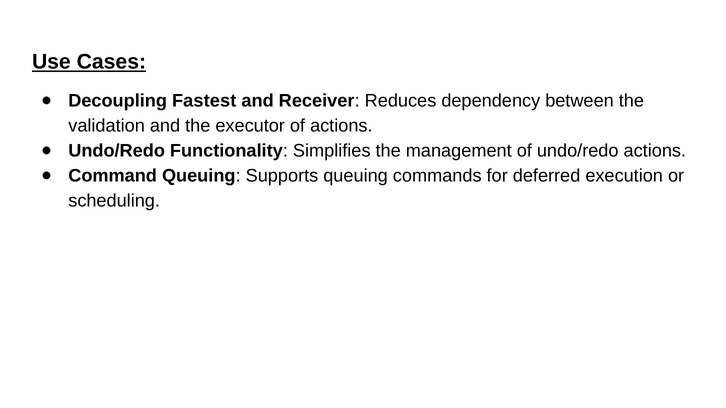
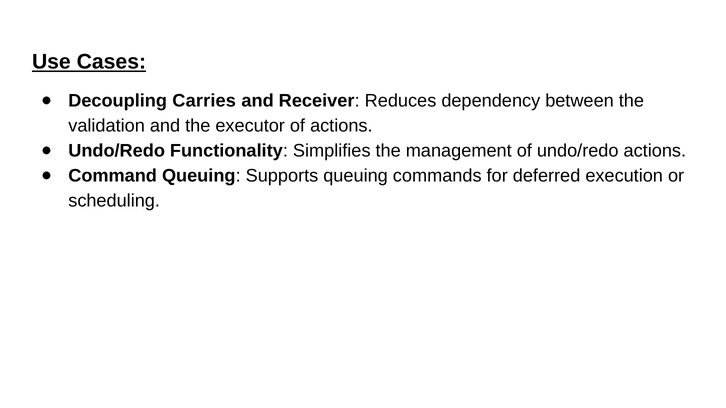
Fastest: Fastest -> Carries
